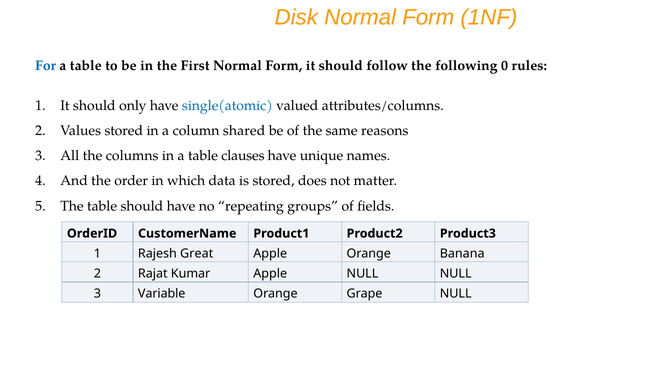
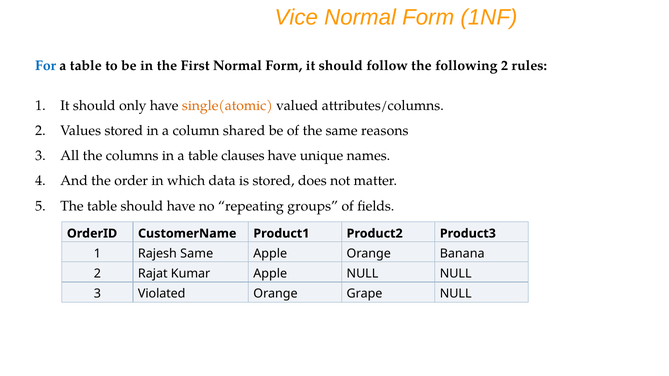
Disk: Disk -> Vice
following 0: 0 -> 2
single(atomic colour: blue -> orange
Rajesh Great: Great -> Same
Variable: Variable -> Violated
